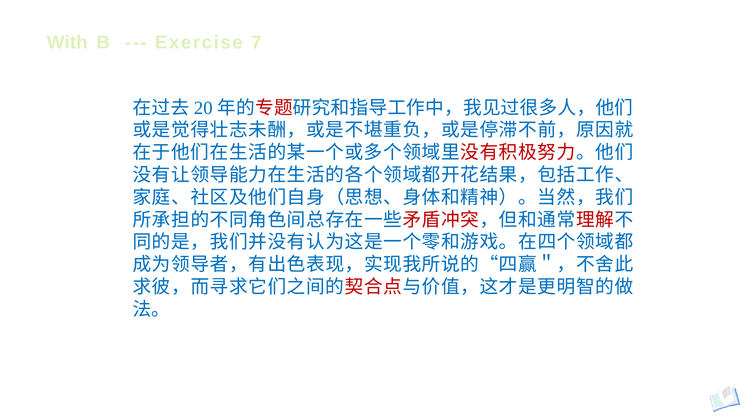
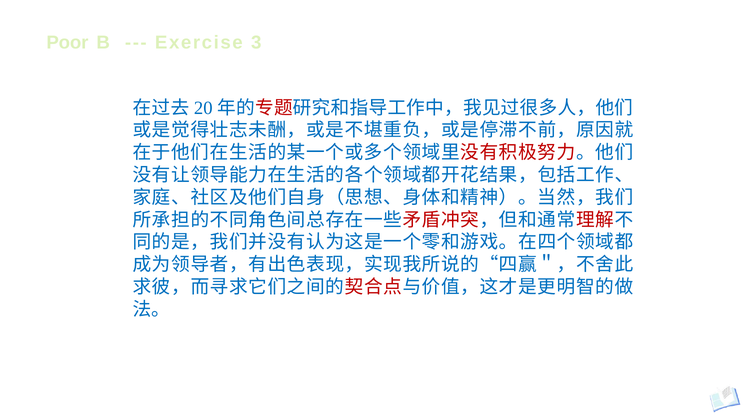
With: With -> Poor
7: 7 -> 3
